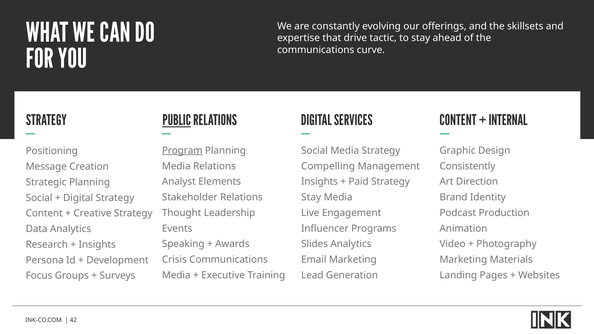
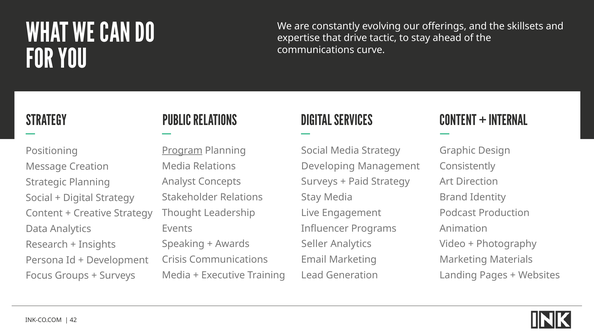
PUBLIC underline: present -> none
Compelling: Compelling -> Developing
Elements: Elements -> Concepts
Insights at (320, 182): Insights -> Surveys
Slides: Slides -> Seller
